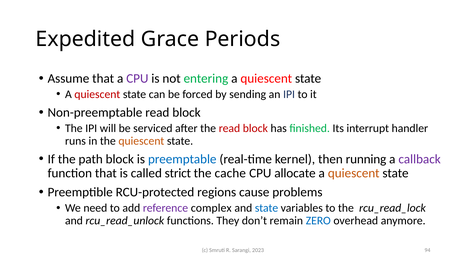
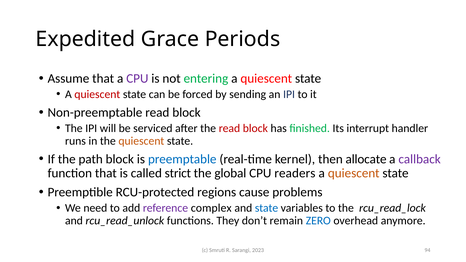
running: running -> allocate
cache: cache -> global
allocate: allocate -> readers
